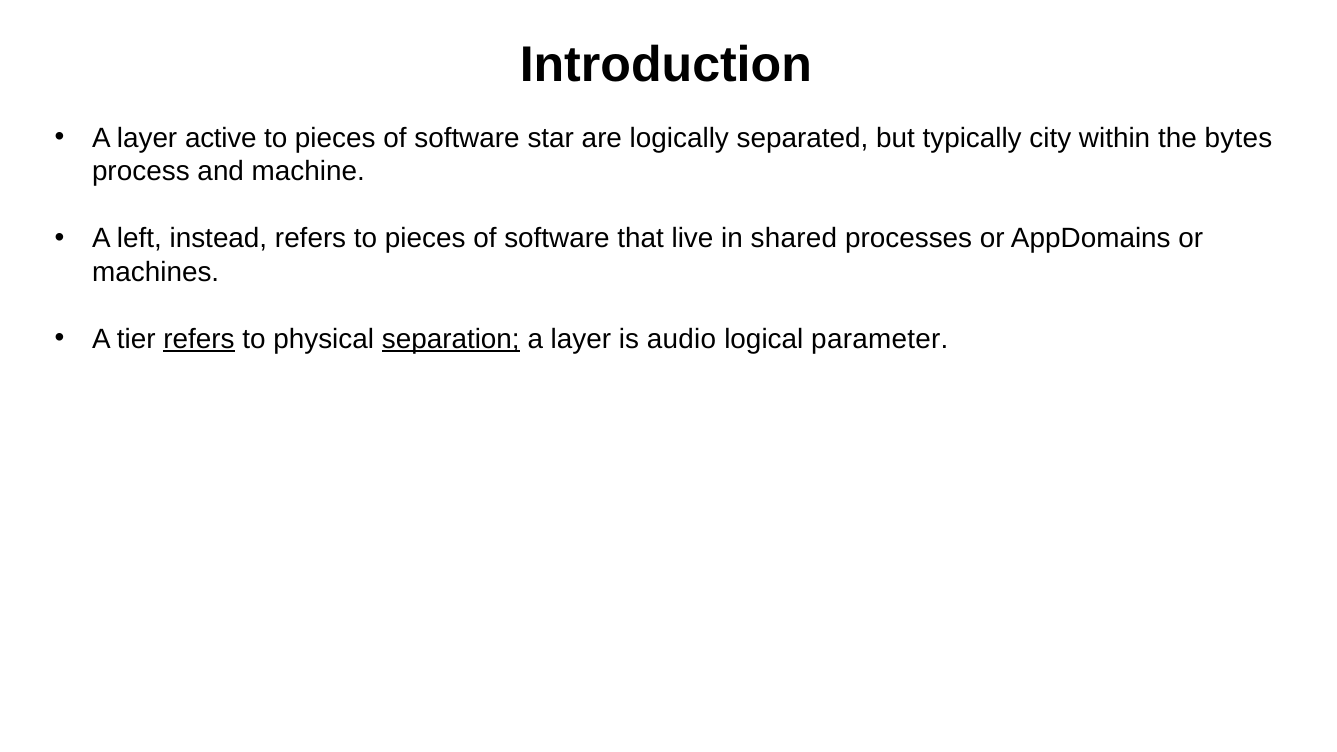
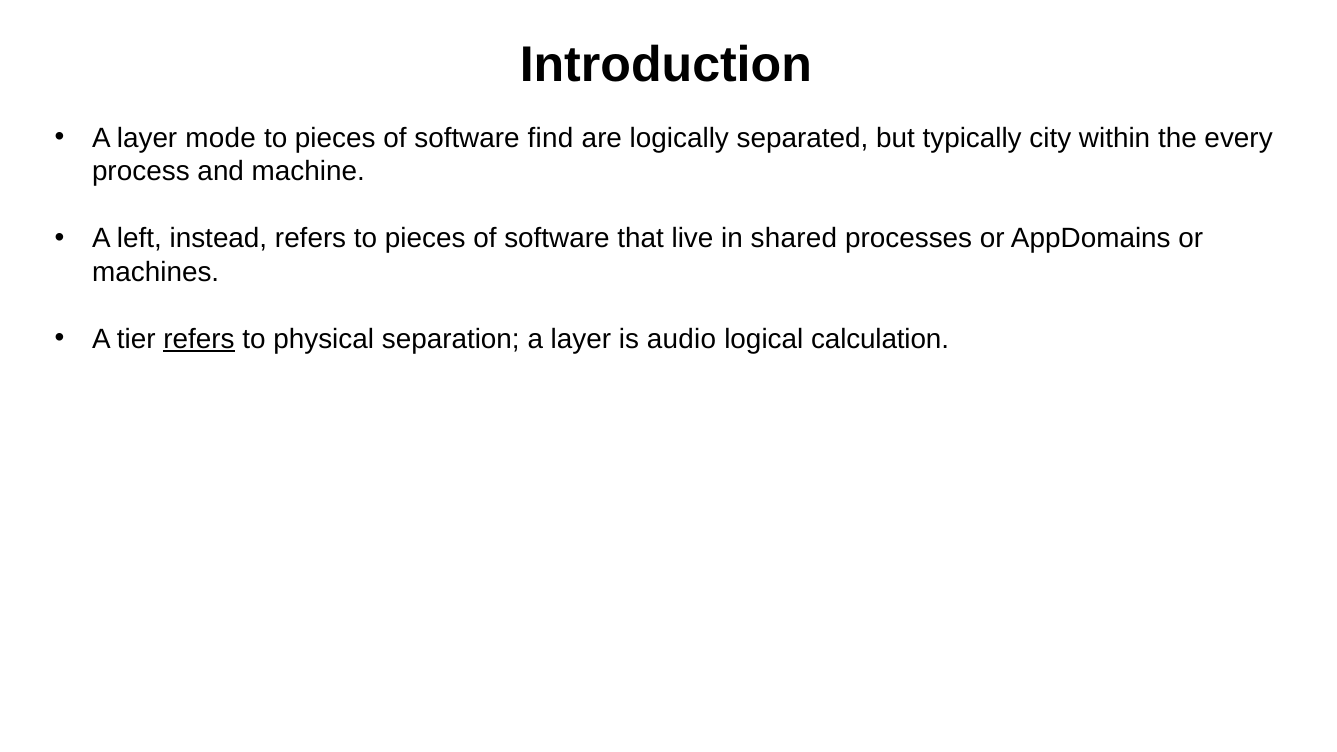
active: active -> mode
star: star -> find
bytes: bytes -> every
separation underline: present -> none
parameter: parameter -> calculation
